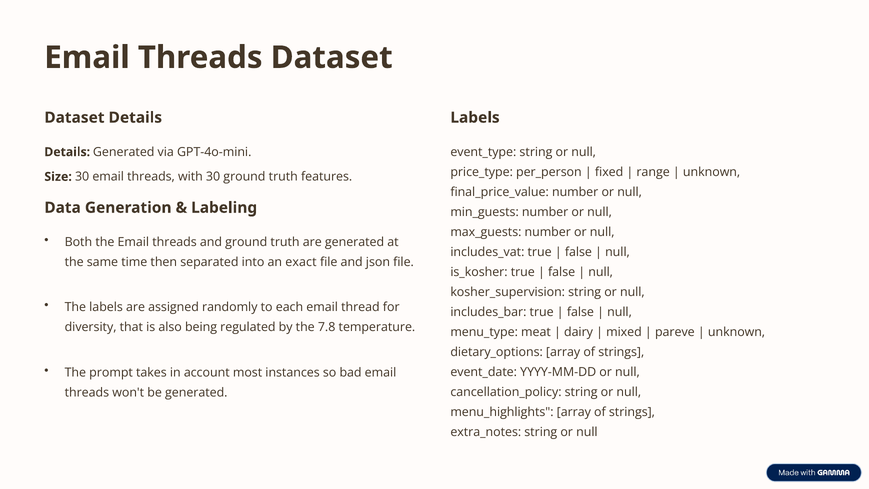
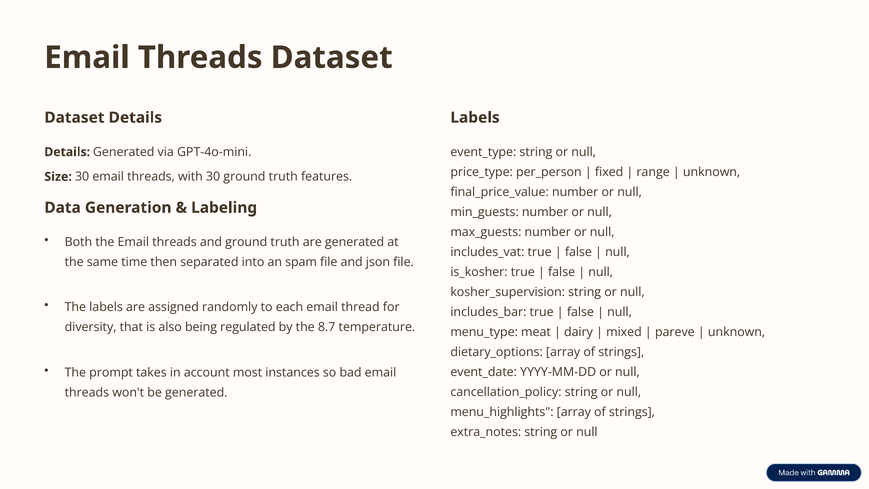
exact: exact -> spam
7.8: 7.8 -> 8.7
